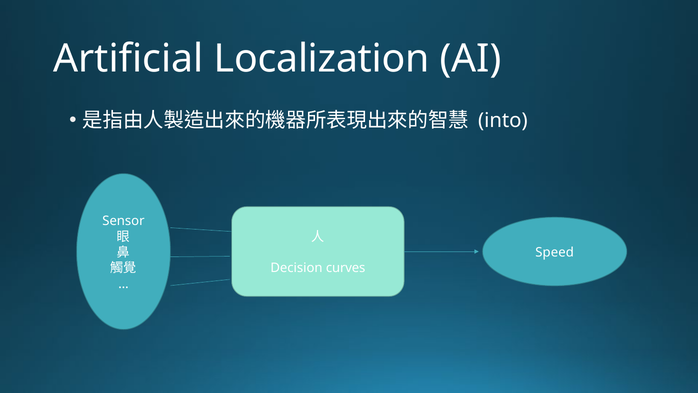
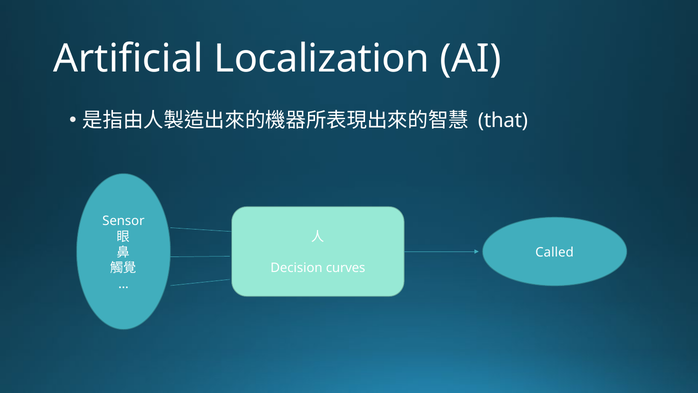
into: into -> that
Speed: Speed -> Called
